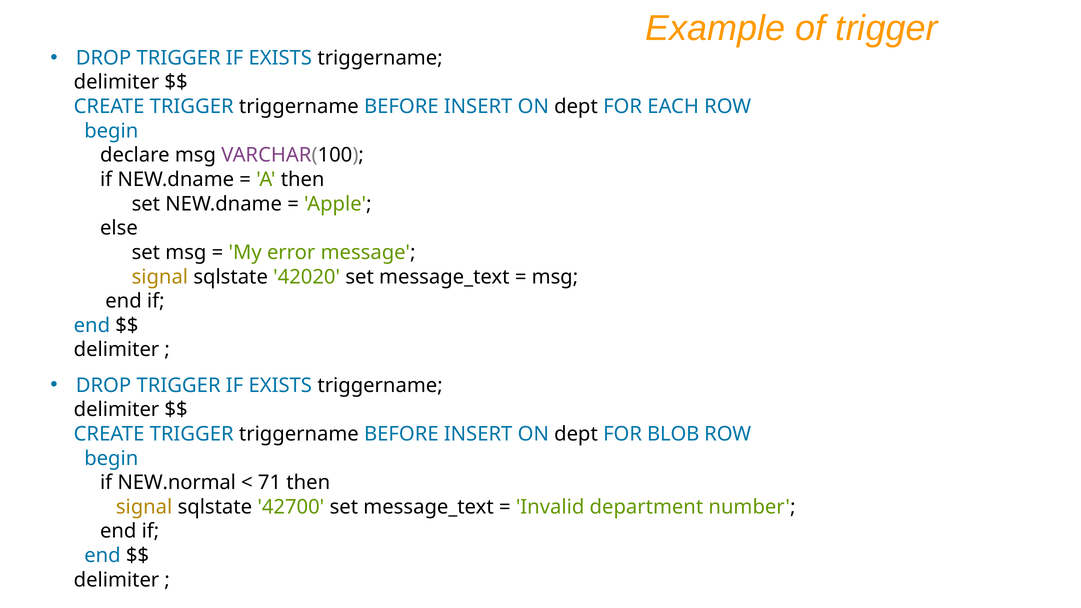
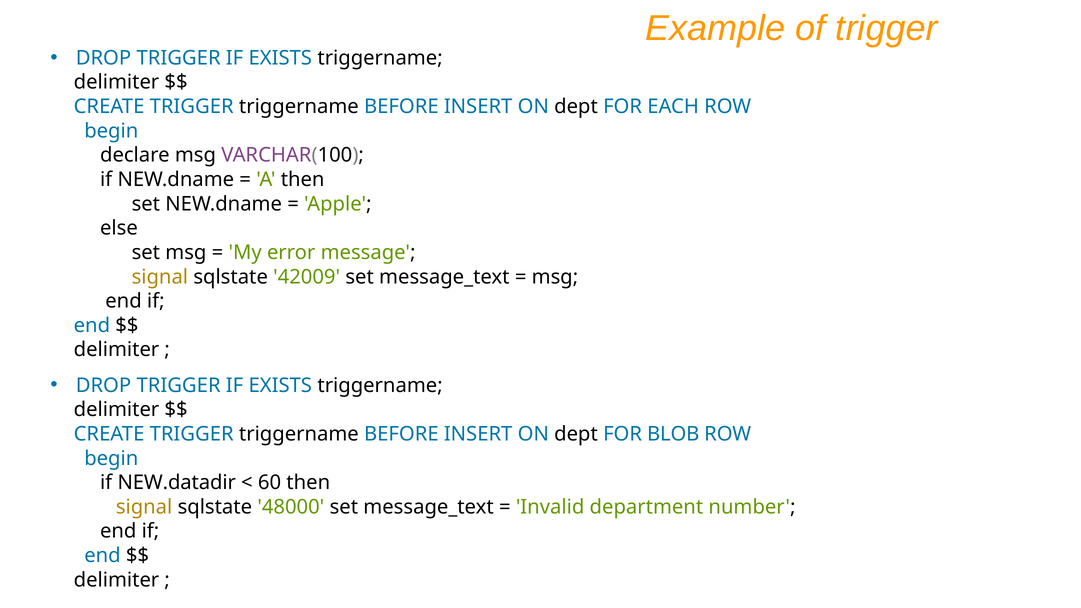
42020: 42020 -> 42009
NEW.normal: NEW.normal -> NEW.datadir
71: 71 -> 60
42700: 42700 -> 48000
